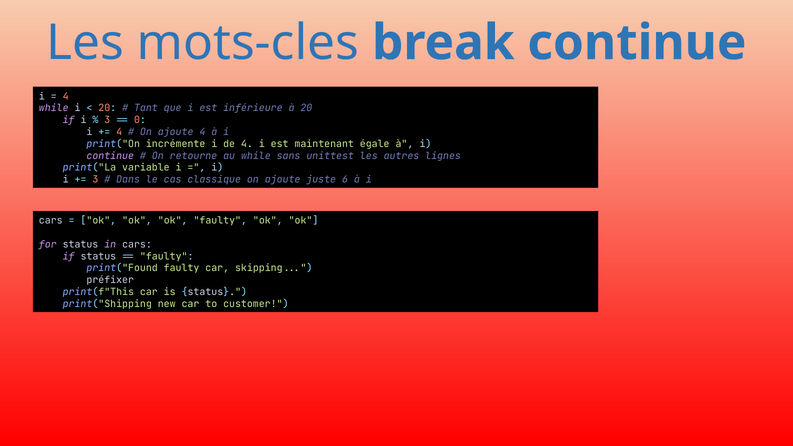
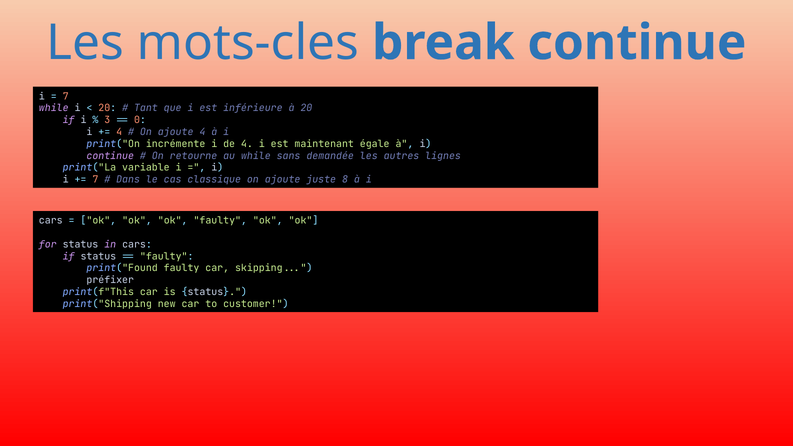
4 at (66, 96): 4 -> 7
unittest: unittest -> demandée
3 at (95, 180): 3 -> 7
6: 6 -> 8
